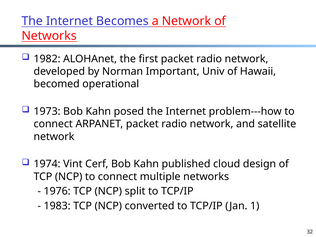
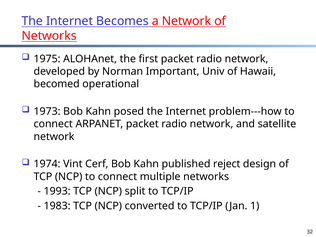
1982: 1982 -> 1975
cloud: cloud -> reject
1976: 1976 -> 1993
